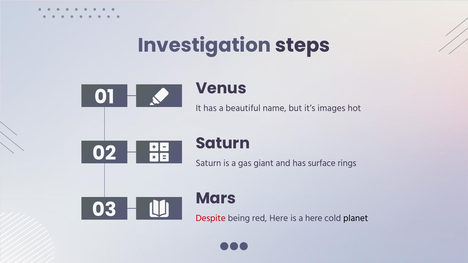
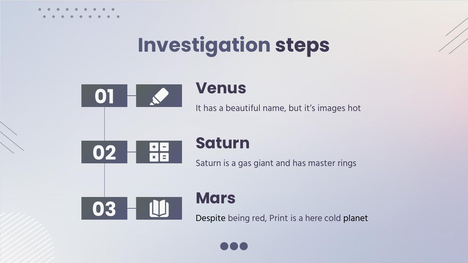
surface: surface -> master
Despite colour: red -> black
red Here: Here -> Print
